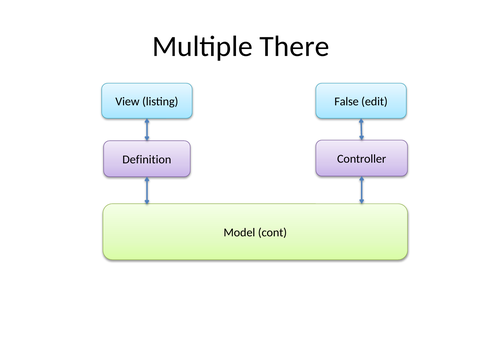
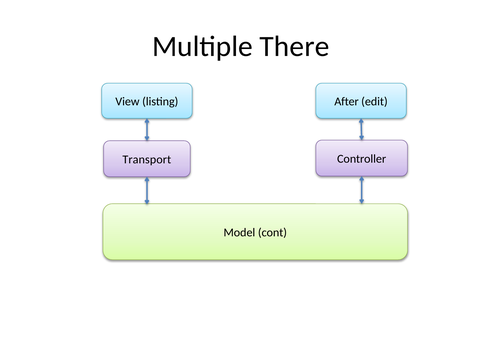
False: False -> After
Definition: Definition -> Transport
